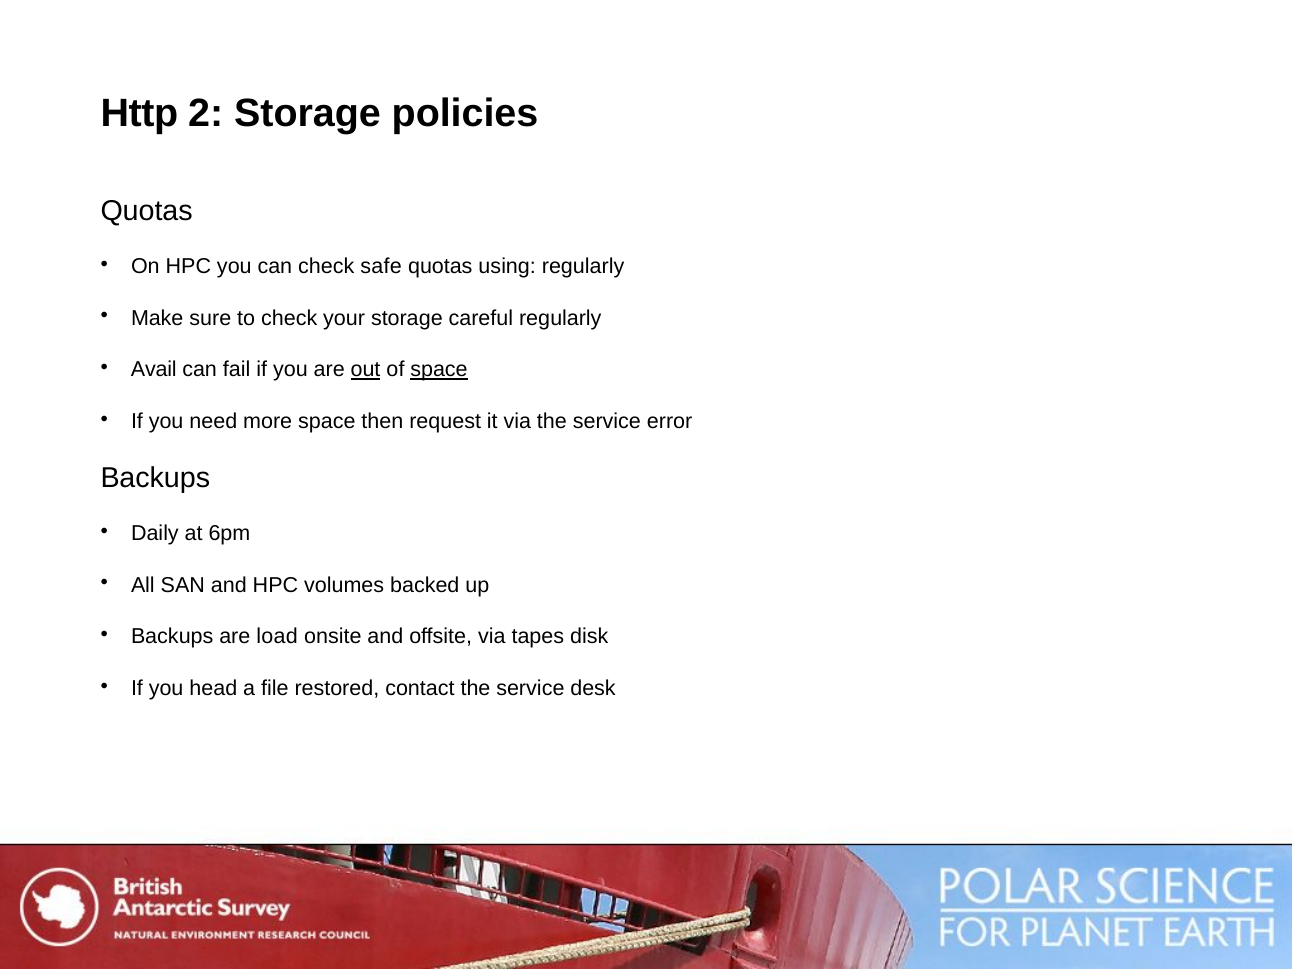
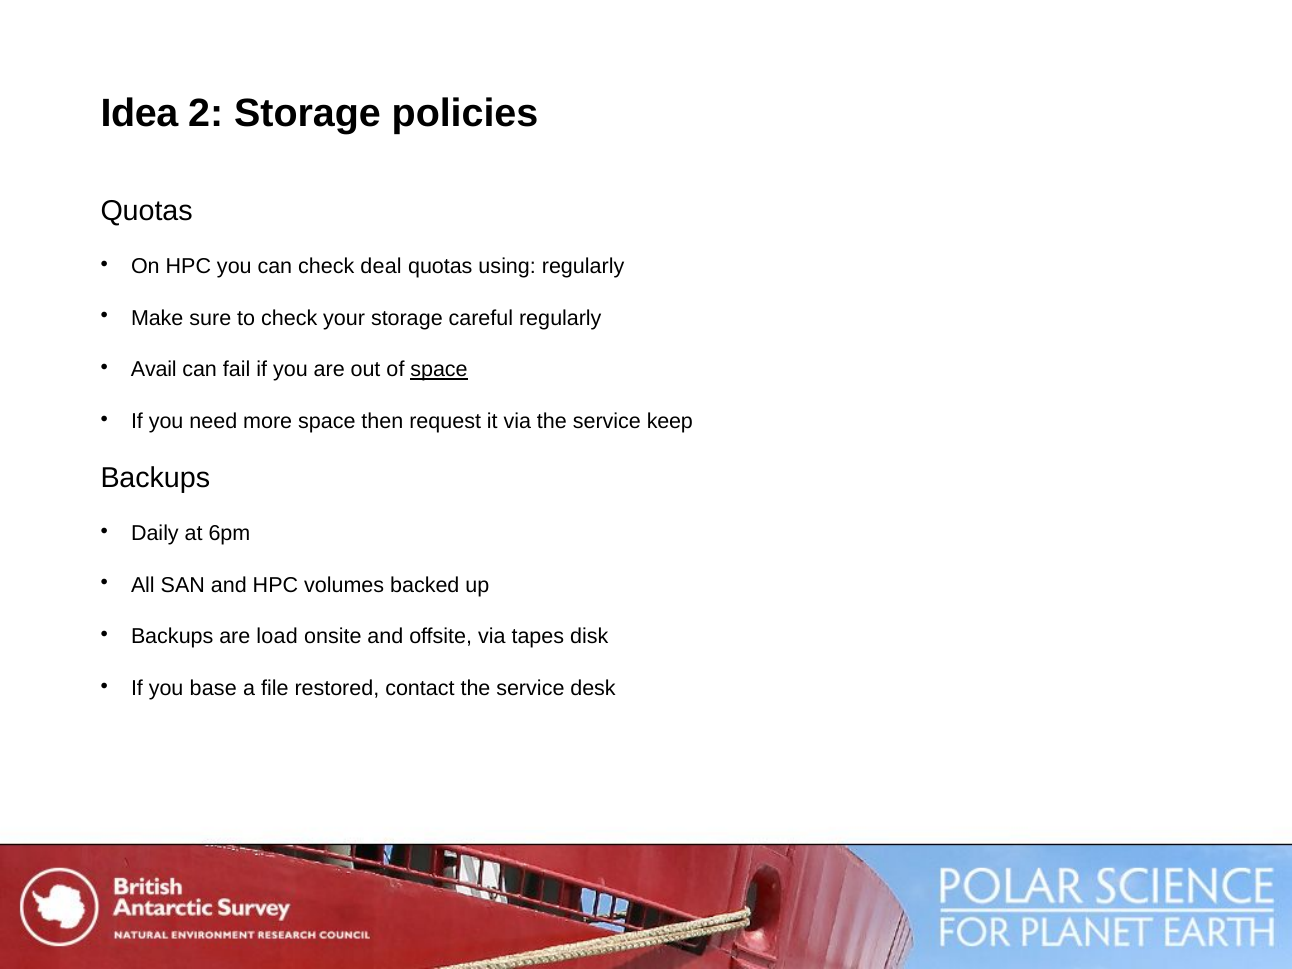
Http: Http -> Idea
safe: safe -> deal
out underline: present -> none
error: error -> keep
head: head -> base
